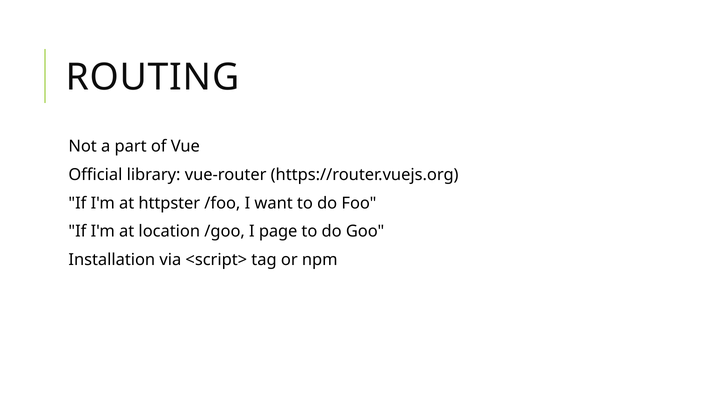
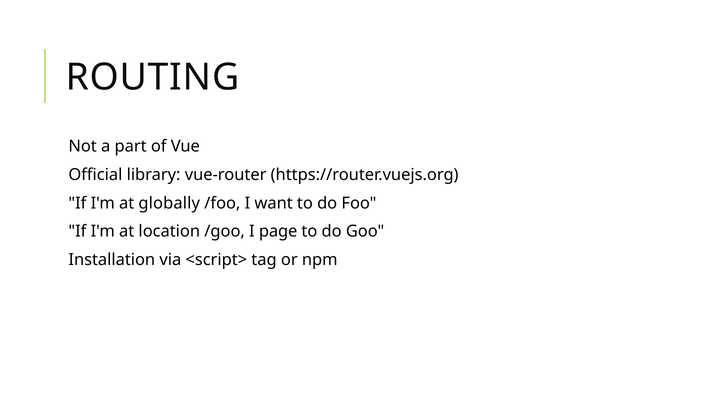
httpster: httpster -> globally
